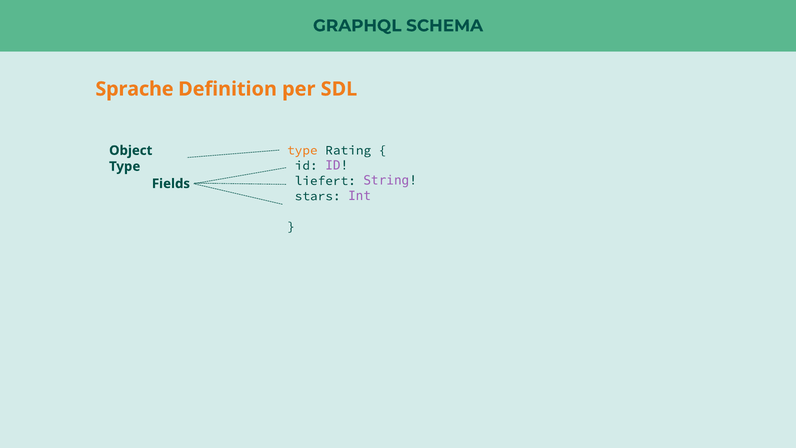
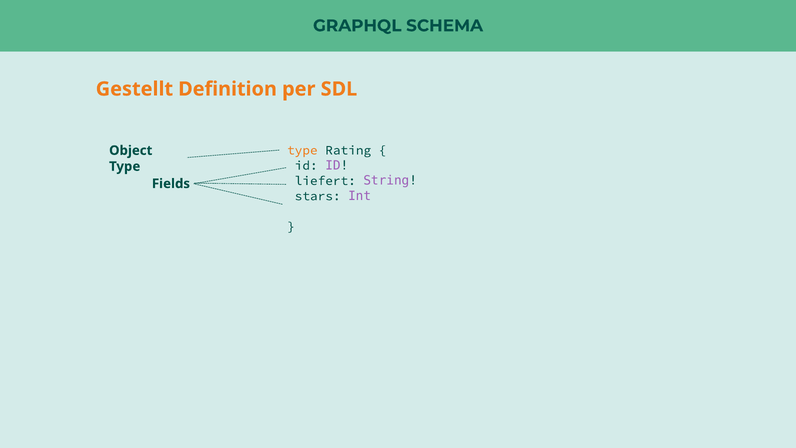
Sprache: Sprache -> Gestellt
